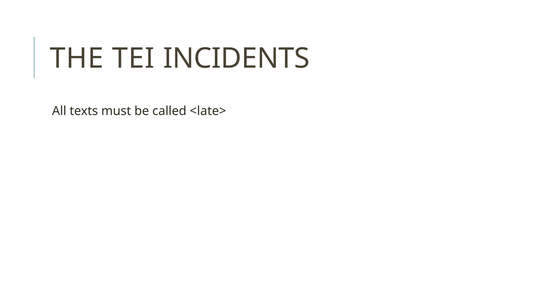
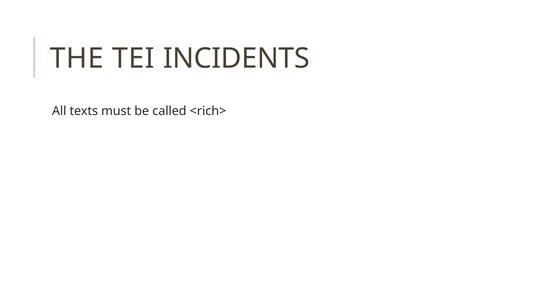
<late>: <late> -> <rich>
